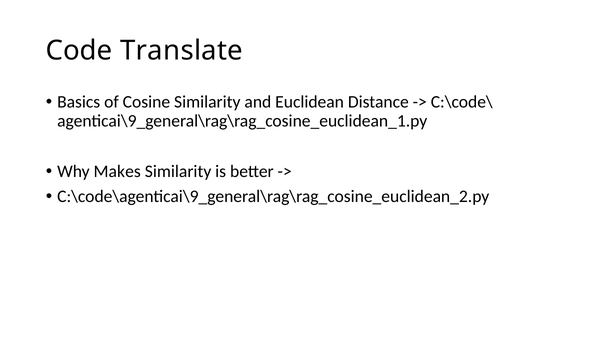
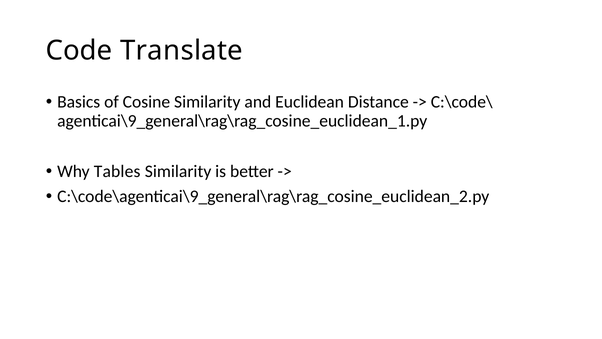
Makes: Makes -> Tables
